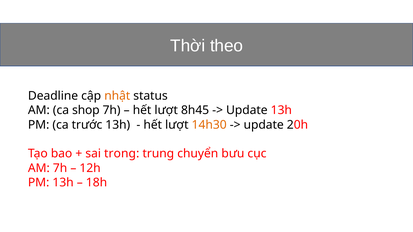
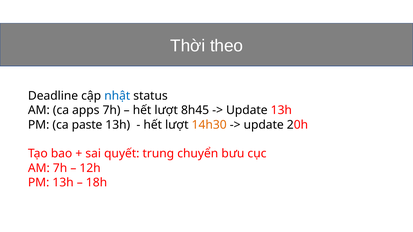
nhật colour: orange -> blue
shop: shop -> apps
trước: trước -> paste
trong: trong -> quyết
